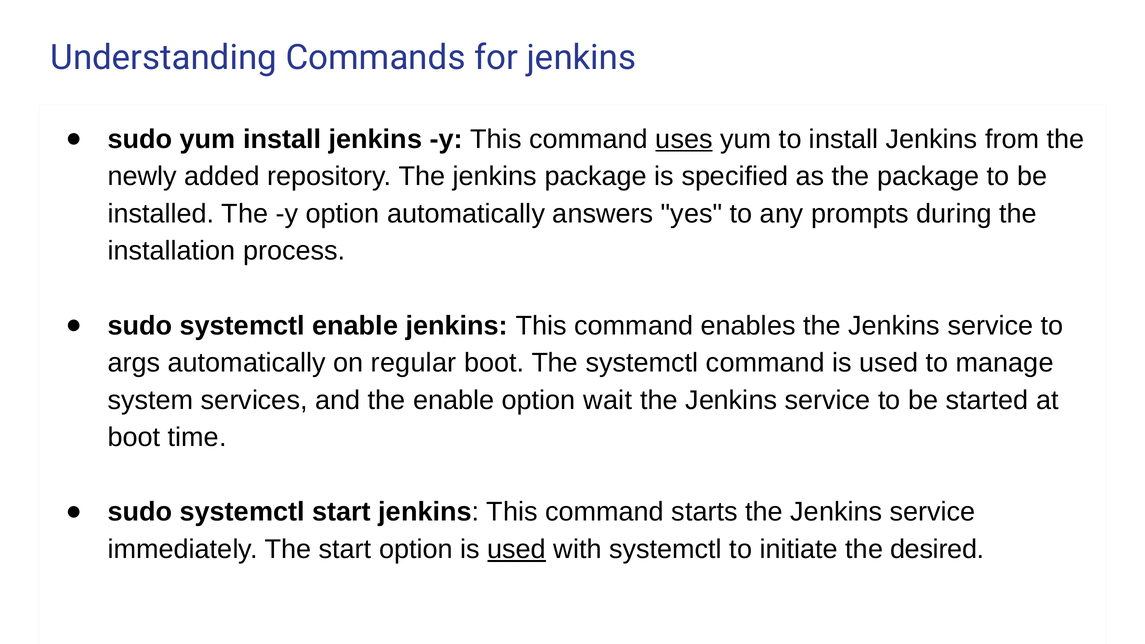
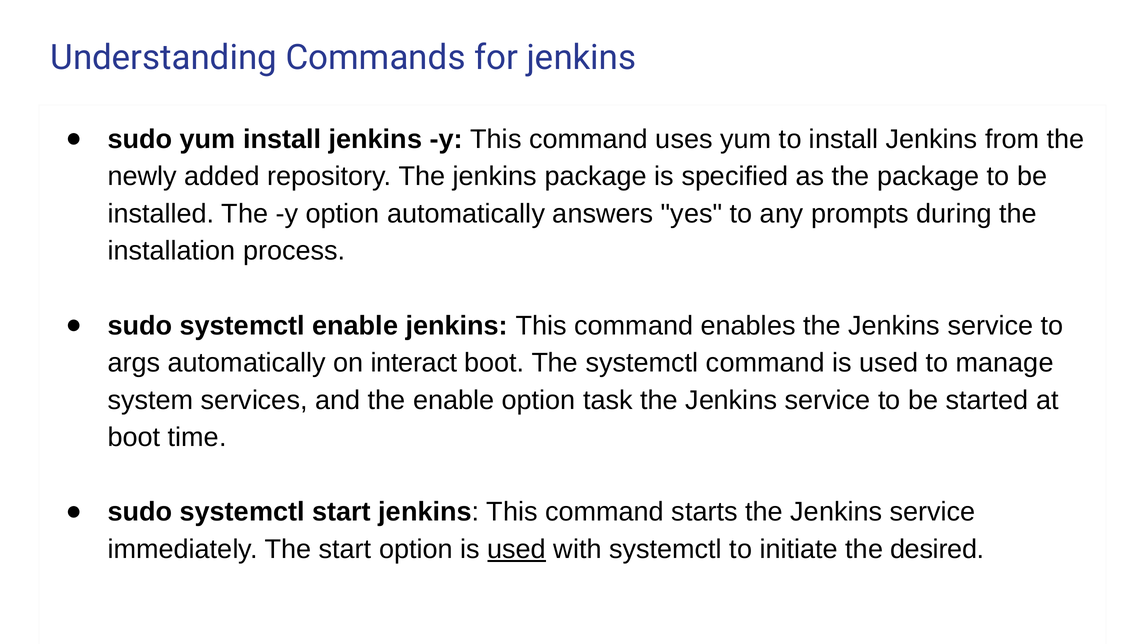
uses underline: present -> none
regular: regular -> interact
wait: wait -> task
